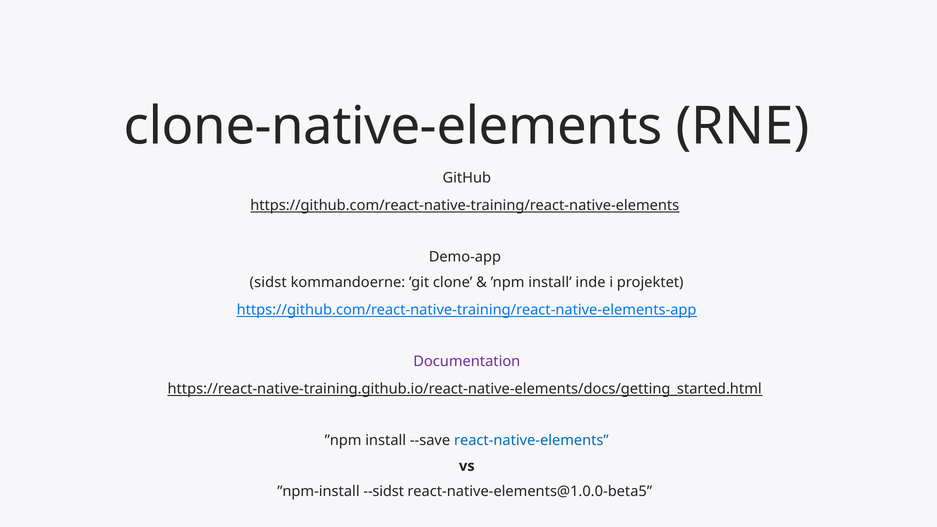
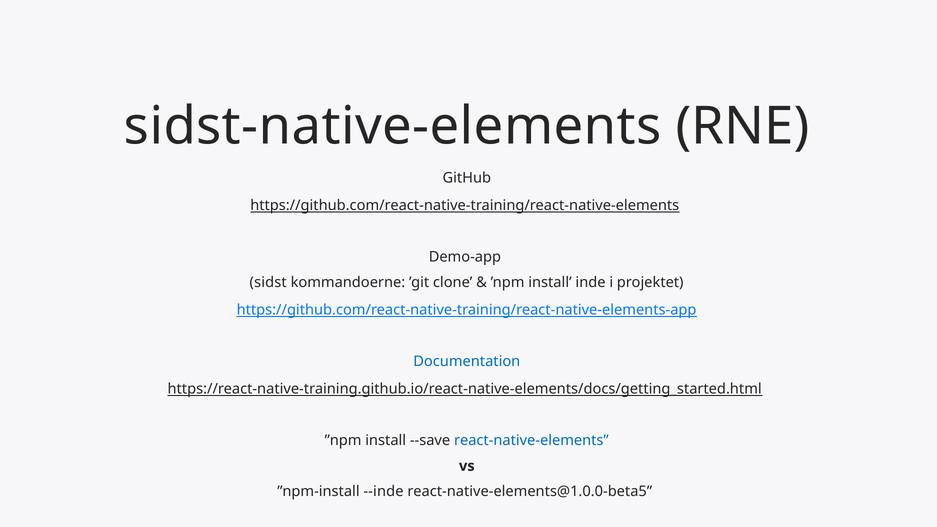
clone-native-elements: clone-native-elements -> sidst-native-elements
Documentation colour: purple -> blue
--sidst: --sidst -> --inde
